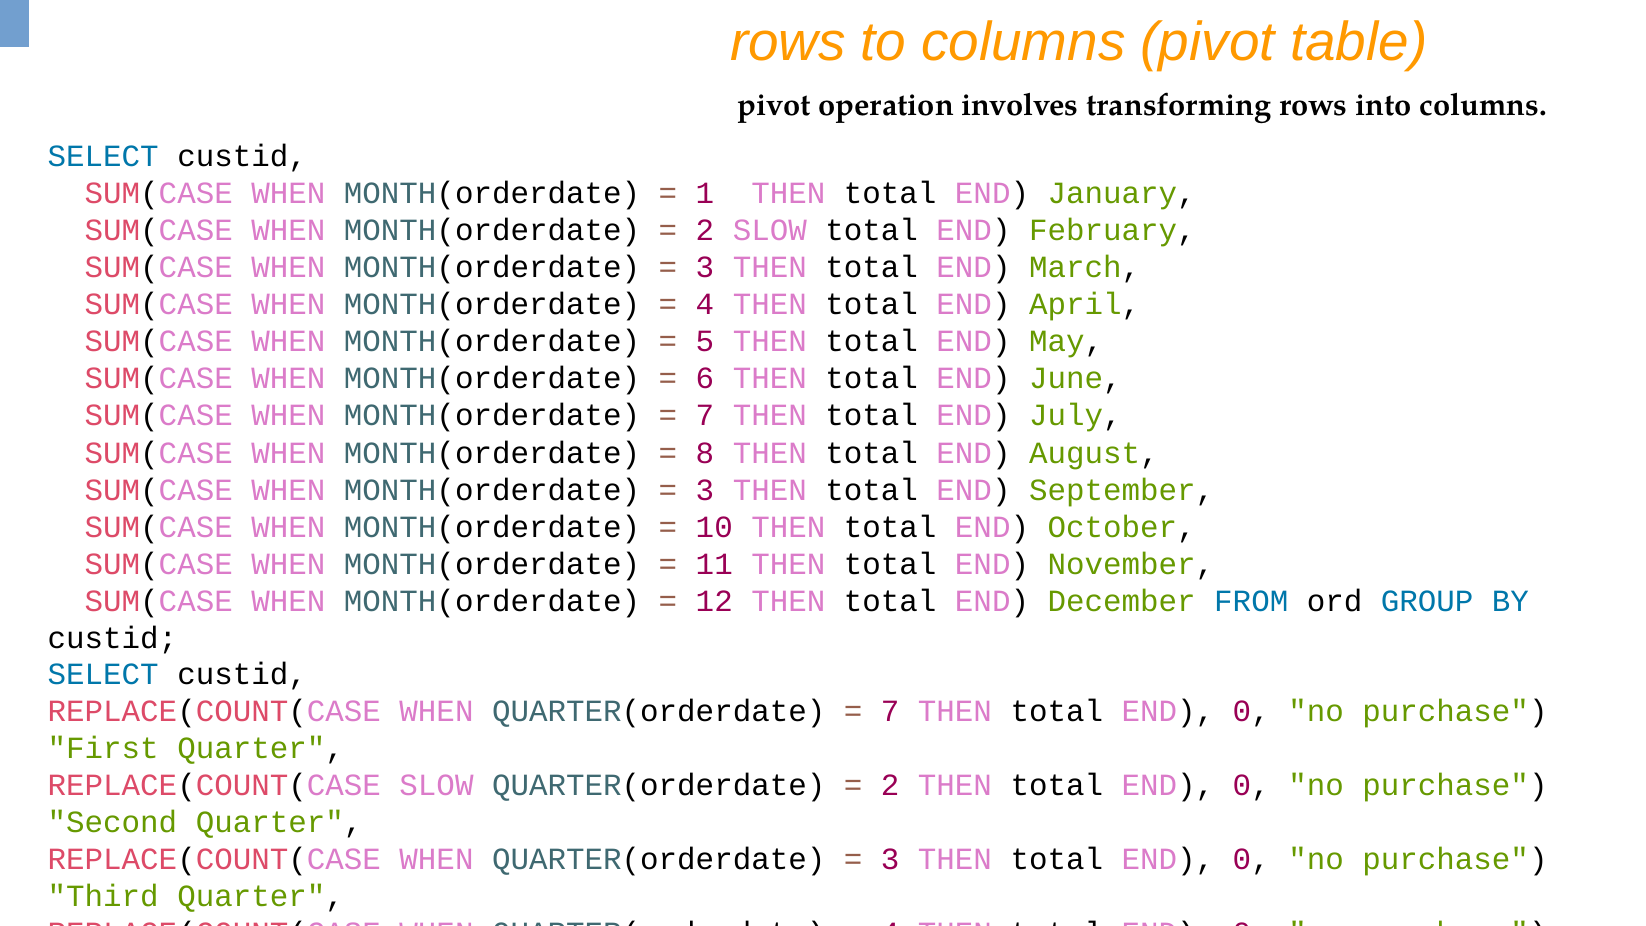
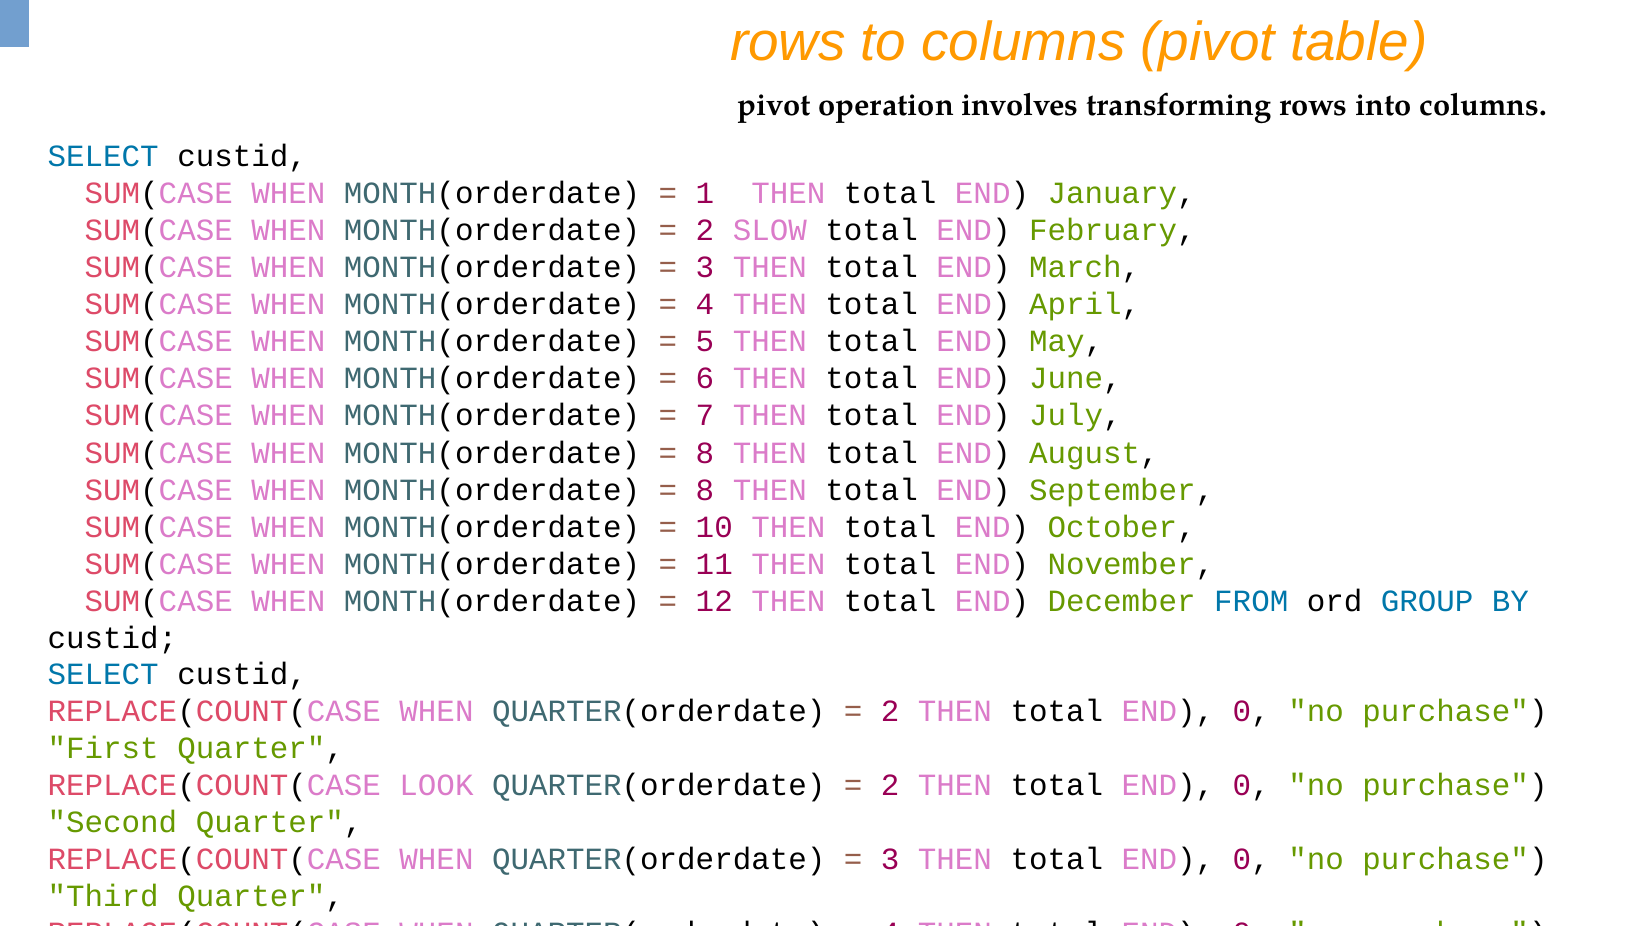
3 at (705, 490): 3 -> 8
7 at (890, 711): 7 -> 2
REPLACE(COUNT(CASE SLOW: SLOW -> LOOK
